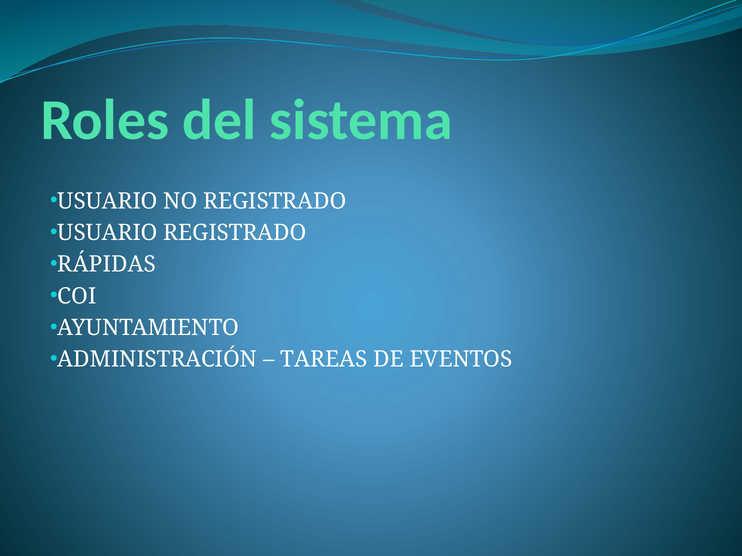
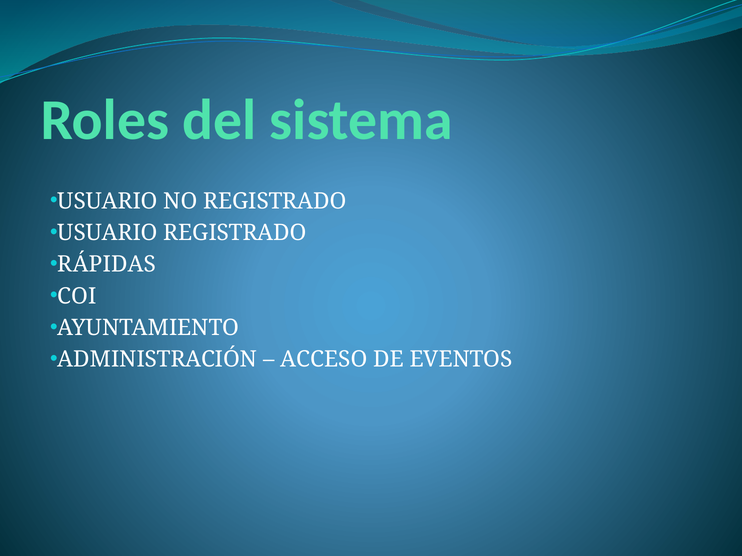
TAREAS: TAREAS -> ACCESO
